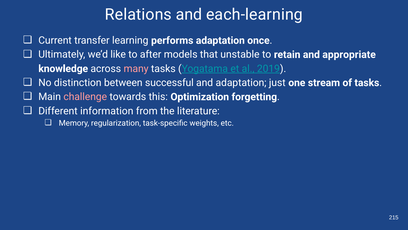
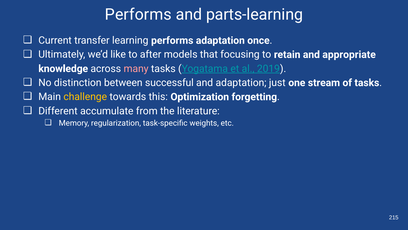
Relations at (138, 15): Relations -> Performs
each-learning: each-learning -> parts-learning
unstable: unstable -> focusing
challenge colour: pink -> yellow
information: information -> accumulate
